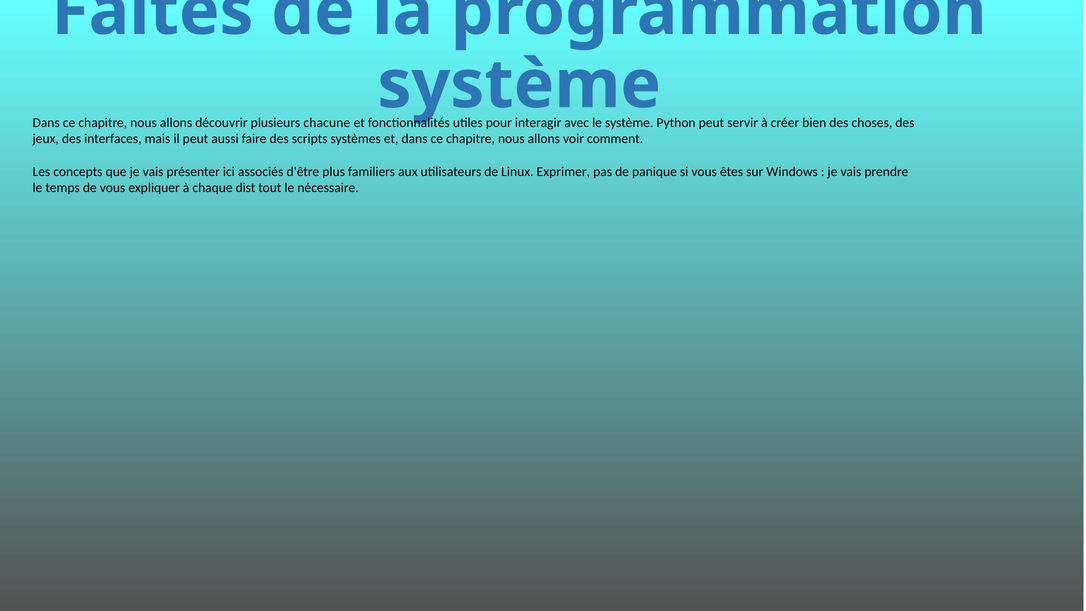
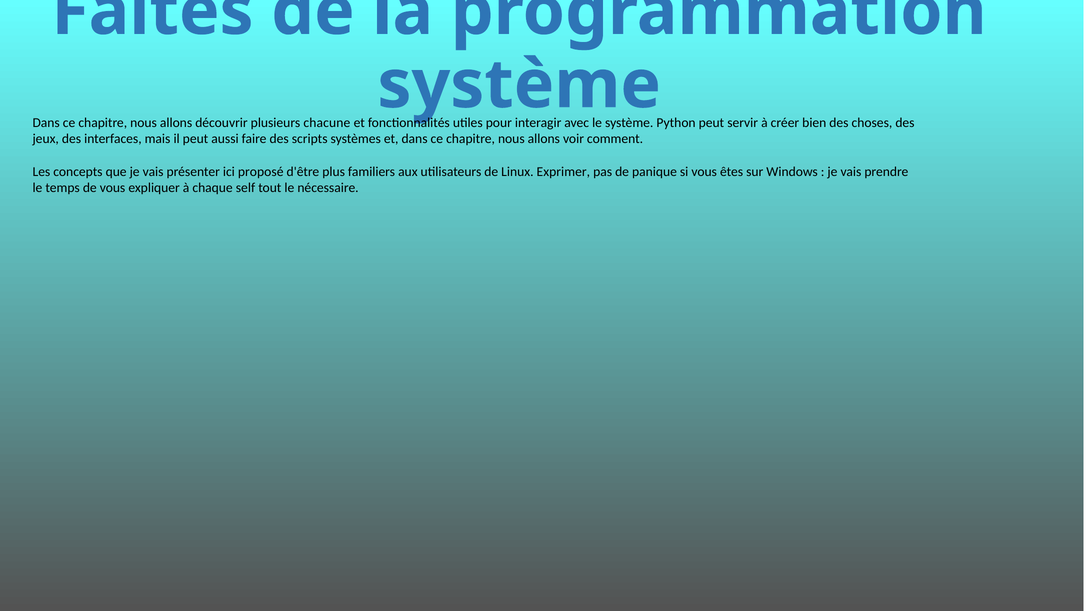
associés: associés -> proposé
dist: dist -> self
